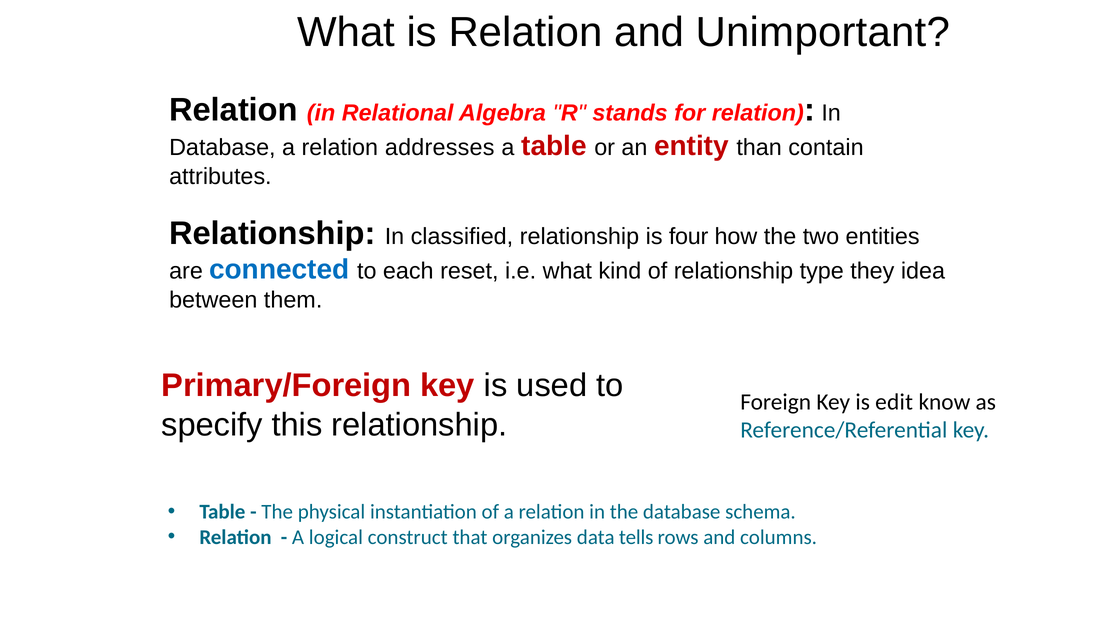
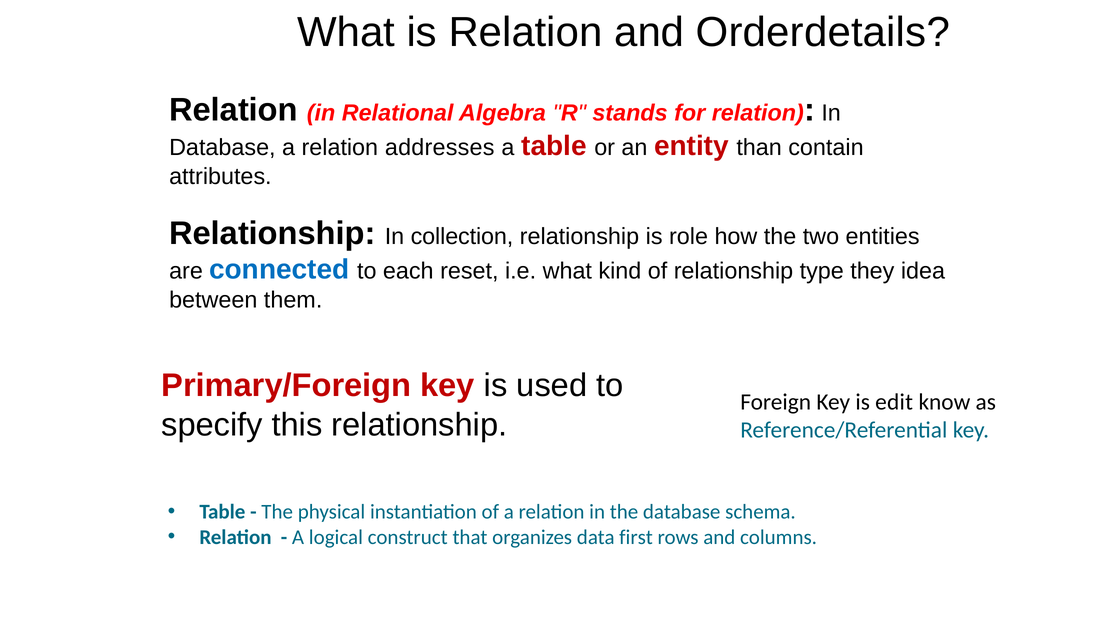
Unimportant: Unimportant -> Orderdetails
classified: classified -> collection
four: four -> role
tells: tells -> first
